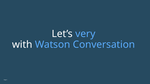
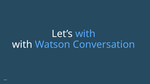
Let’s very: very -> with
